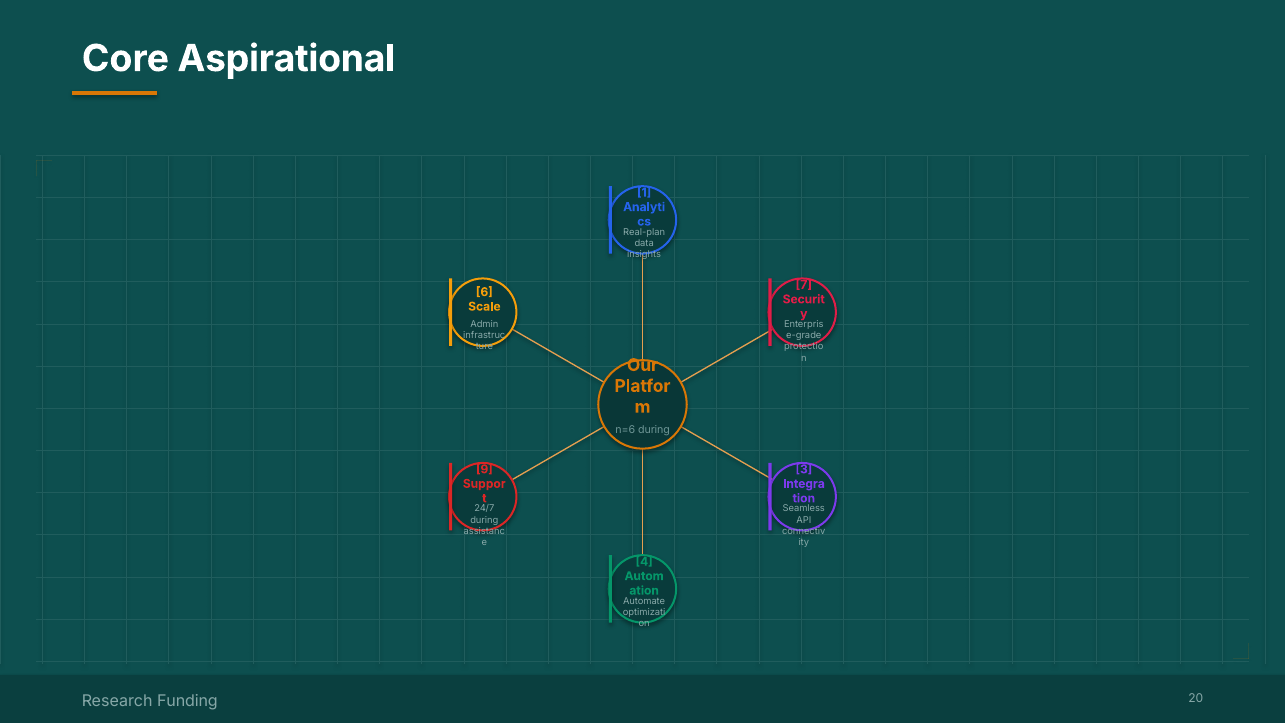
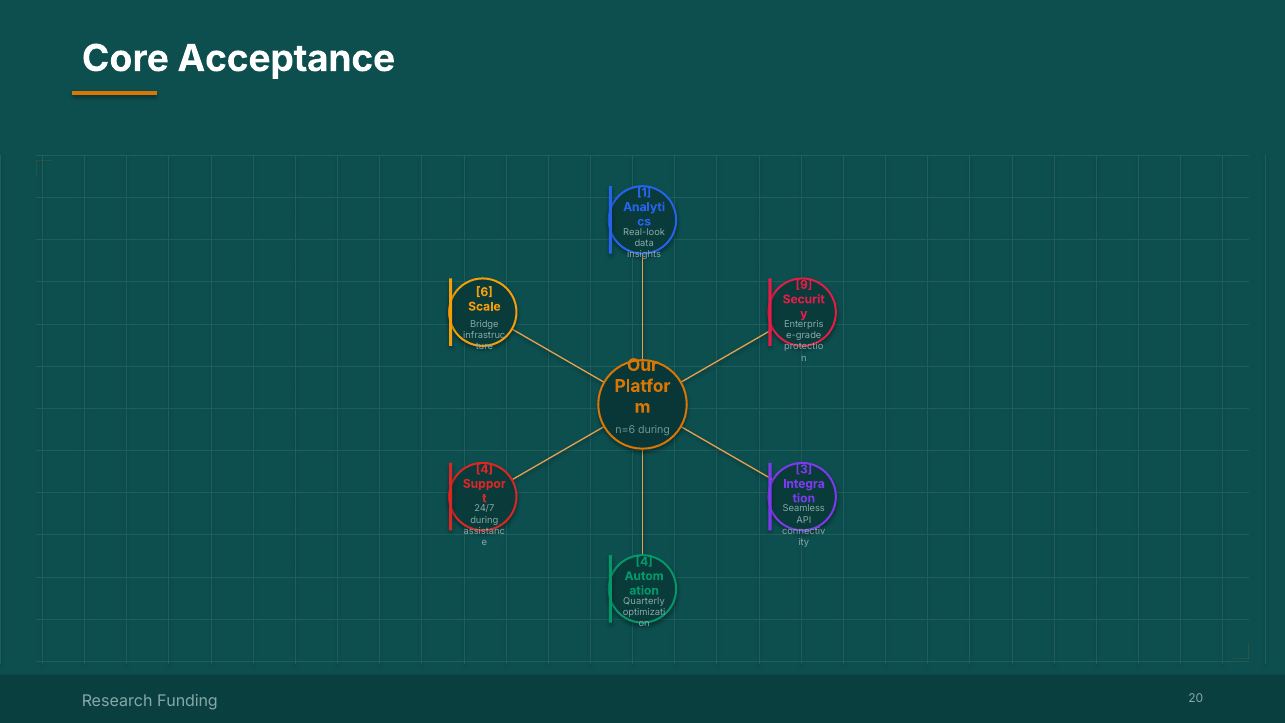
Aspirational: Aspirational -> Acceptance
Real-plan: Real-plan -> Real-look
7: 7 -> 9
Admin: Admin -> Bridge
9 at (484, 469): 9 -> 4
Automate: Automate -> Quarterly
